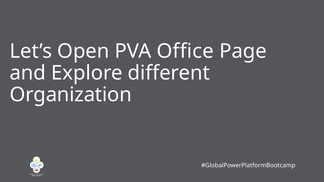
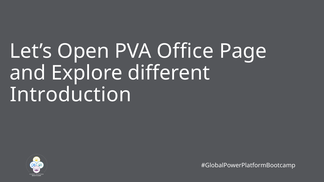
Organization: Organization -> Introduction
